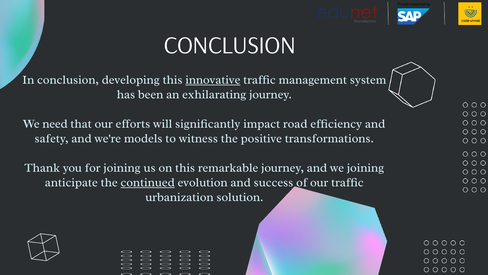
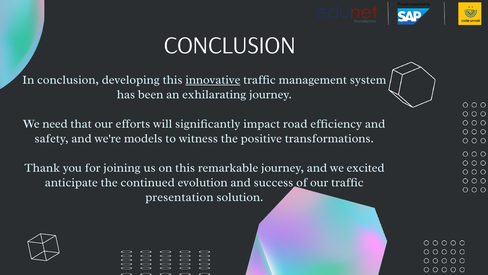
we joining: joining -> excited
continued underline: present -> none
urbanization: urbanization -> presentation
